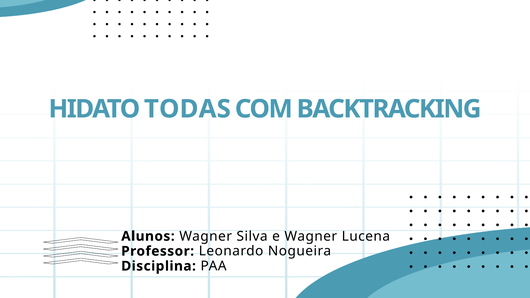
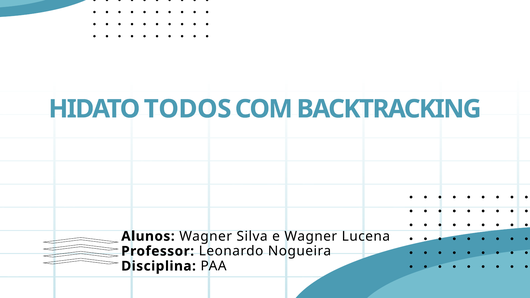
TODAS: TODAS -> TODOS
